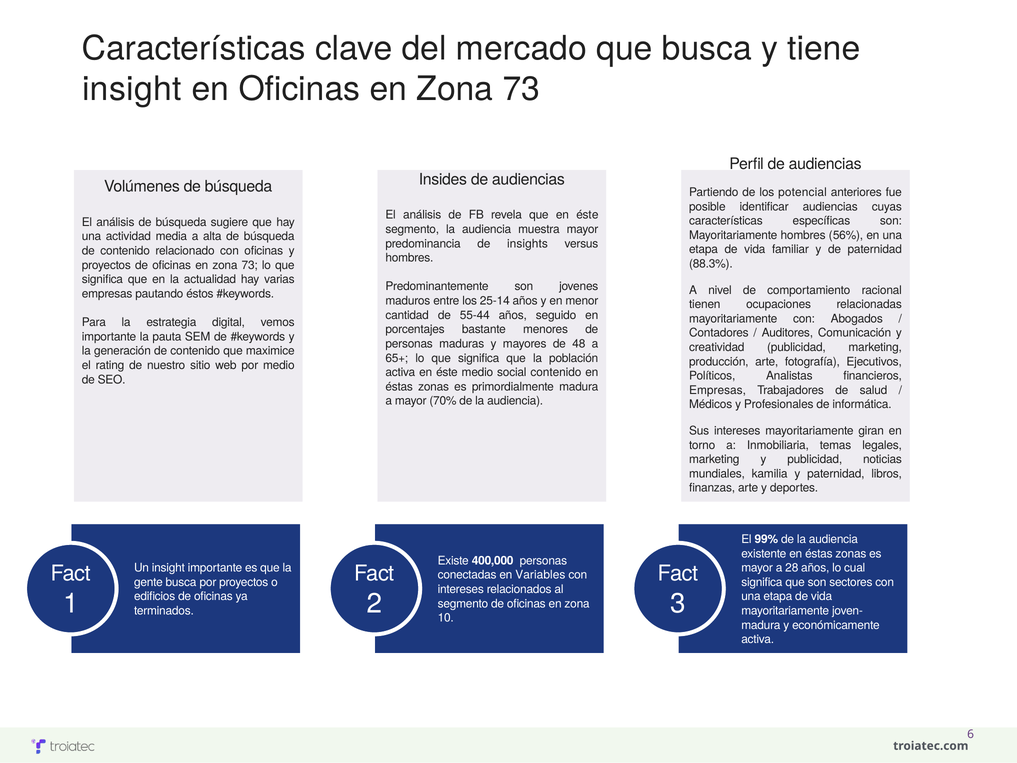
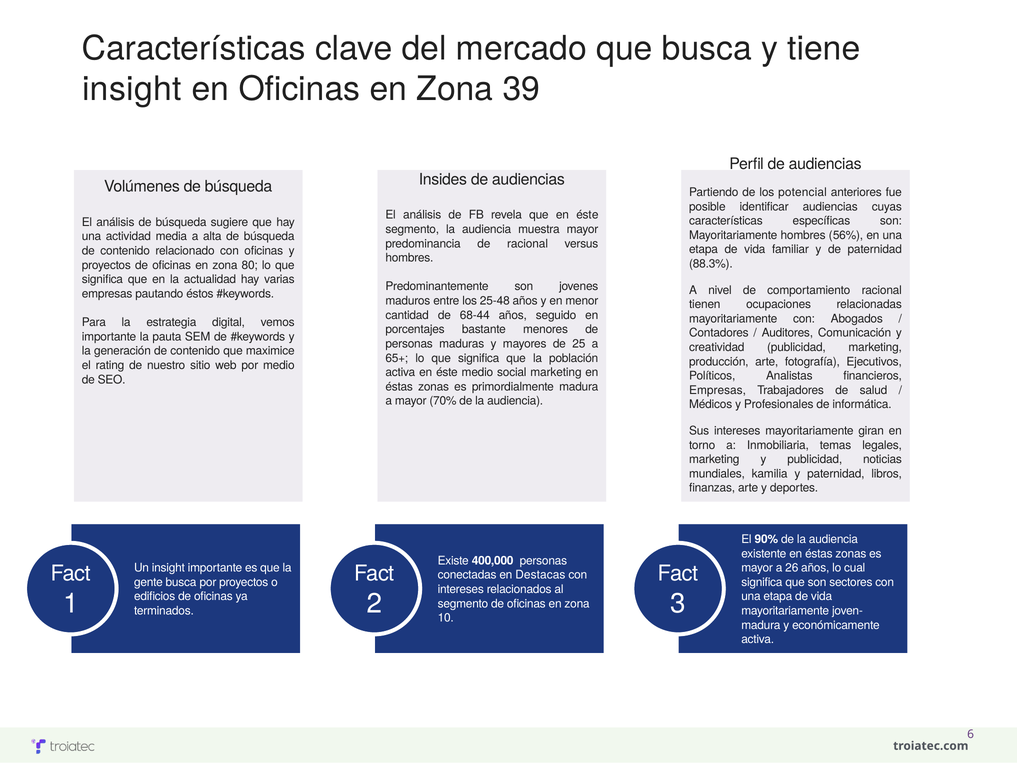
73 at (521, 89): 73 -> 39
de insights: insights -> racional
73 at (250, 265): 73 -> 80
25-14: 25-14 -> 25-48
55-44: 55-44 -> 68-44
48: 48 -> 25
social contenido: contenido -> marketing
99%: 99% -> 90%
28: 28 -> 26
Variables: Variables -> Destacas
